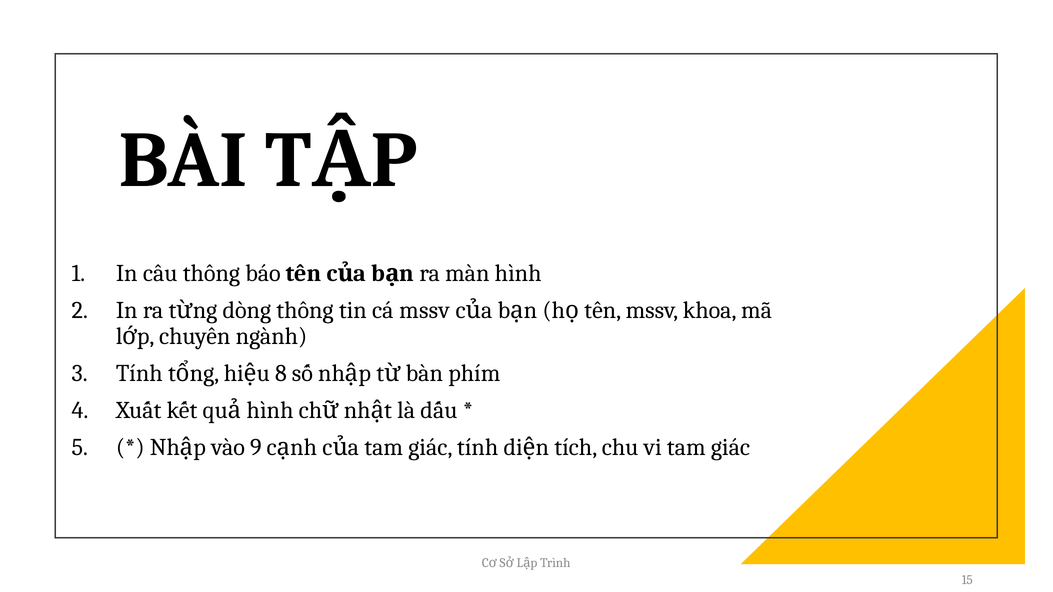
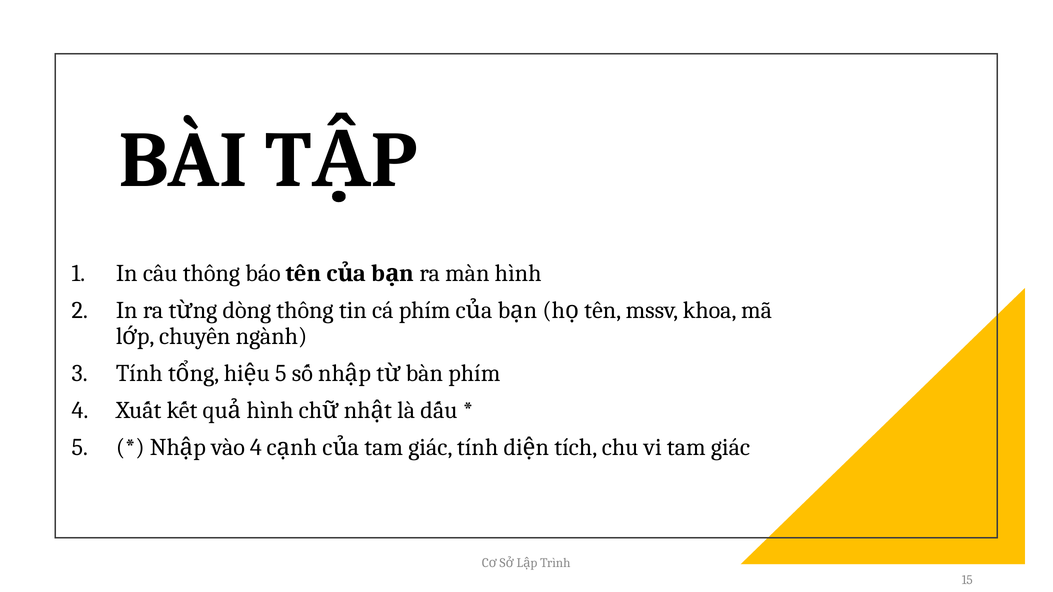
cá mssv: mssv -> phím
8 at (281, 373): 8 -> 5
vào 9: 9 -> 4
